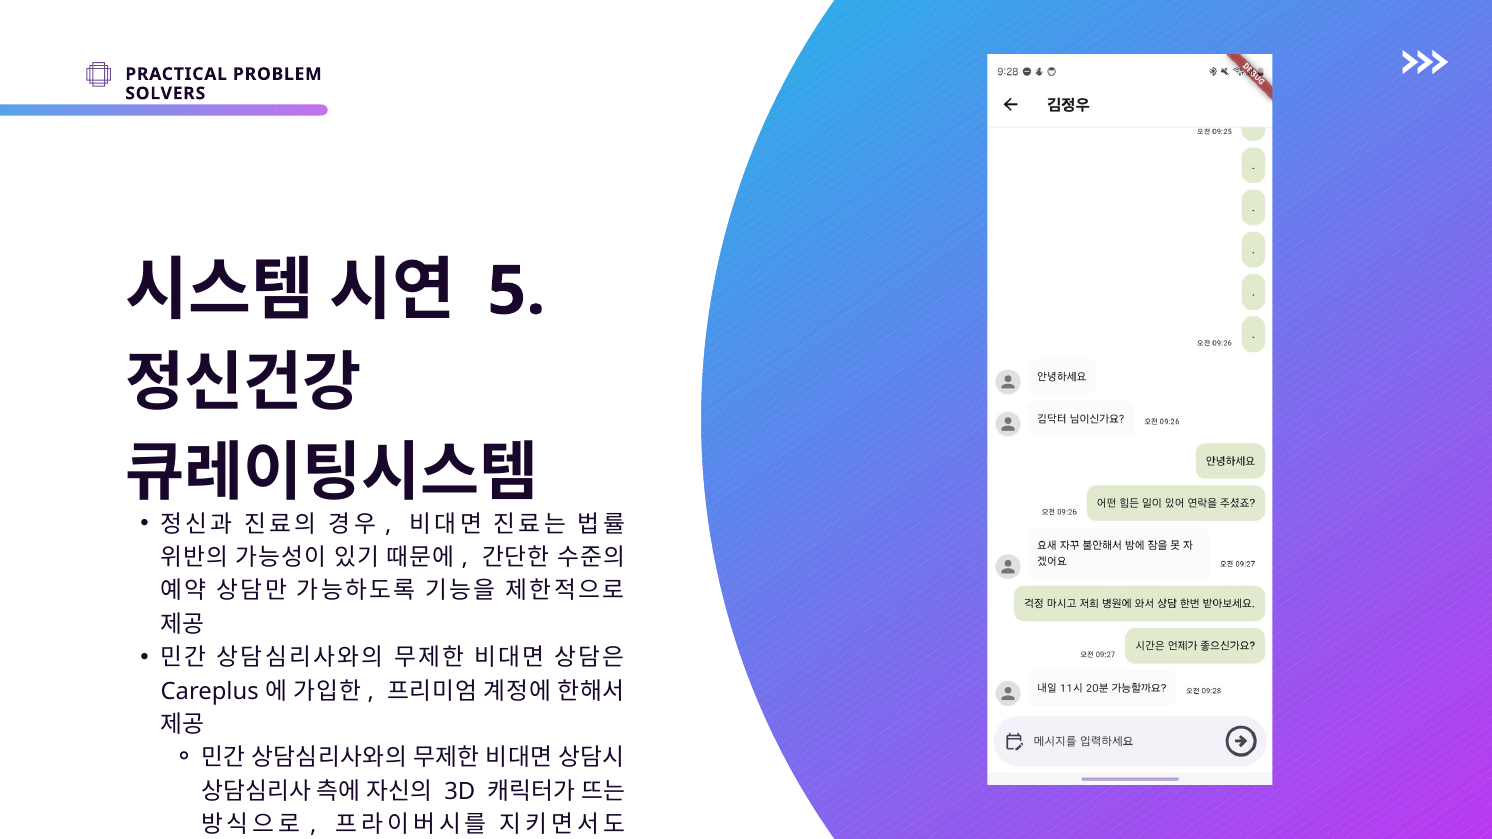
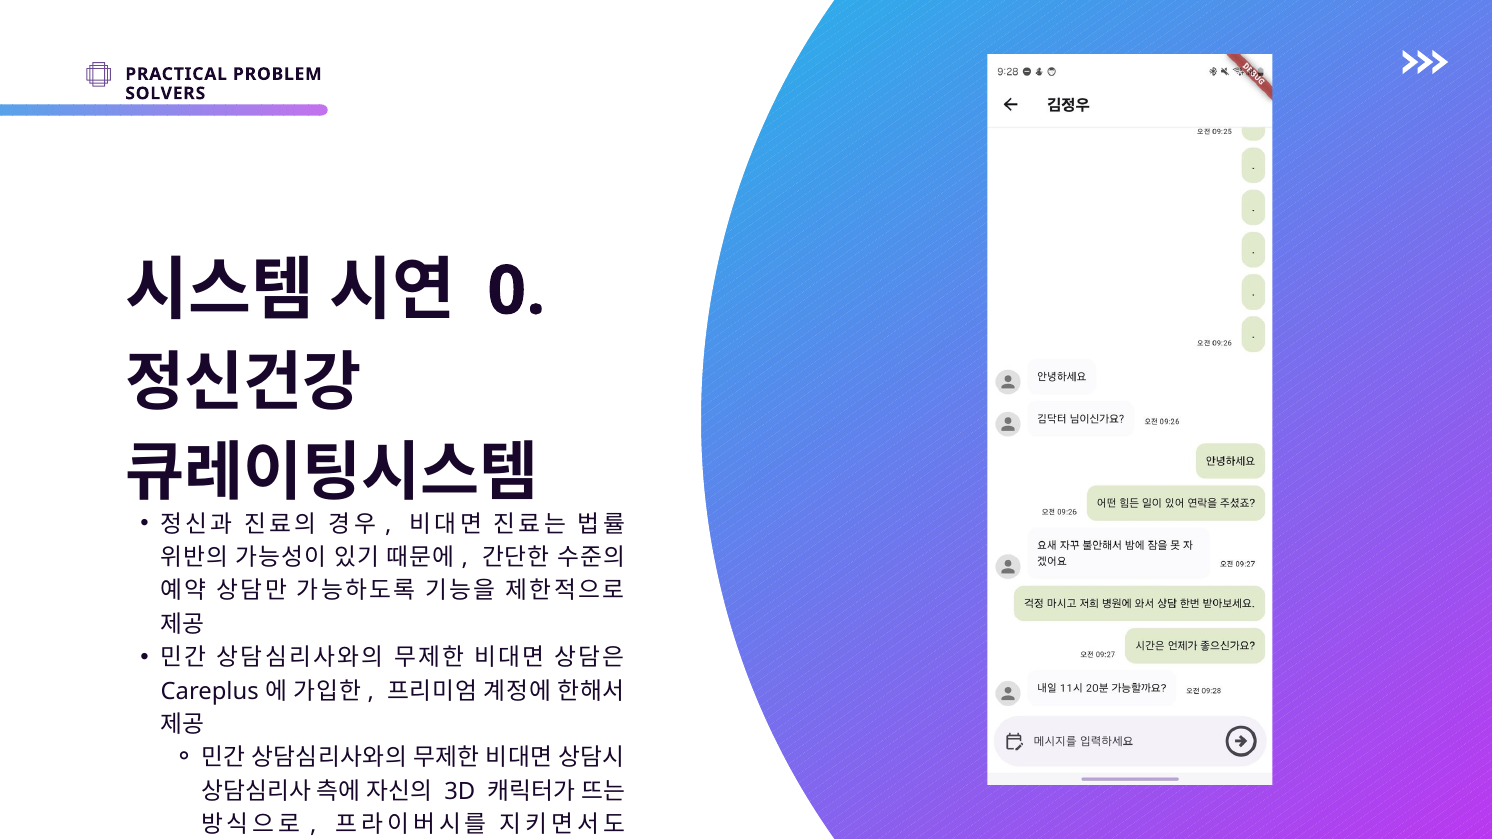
5: 5 -> 0
